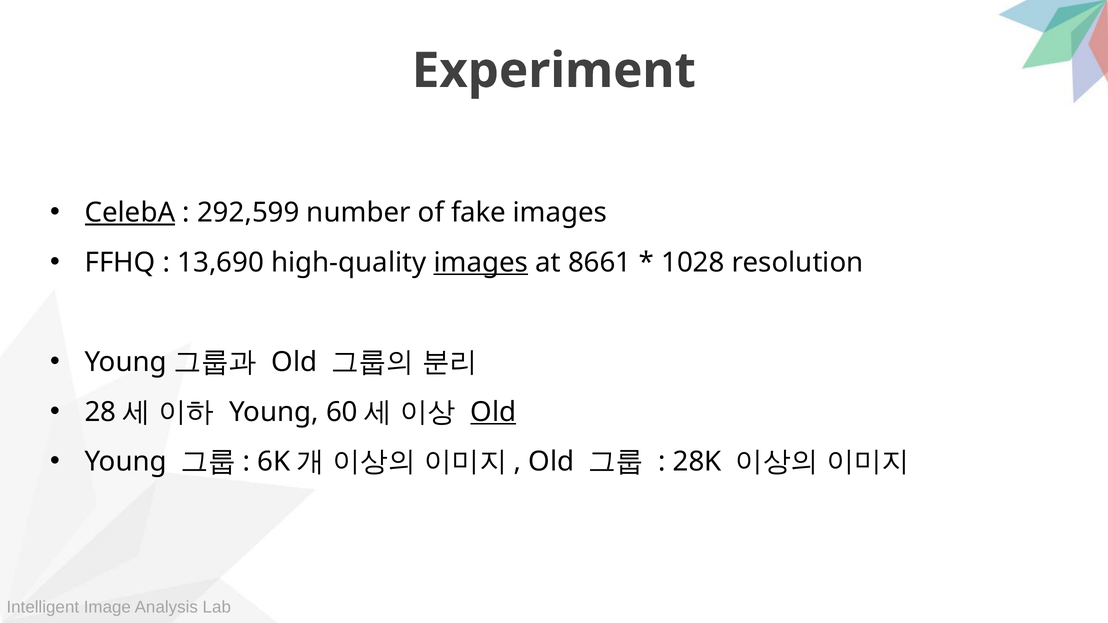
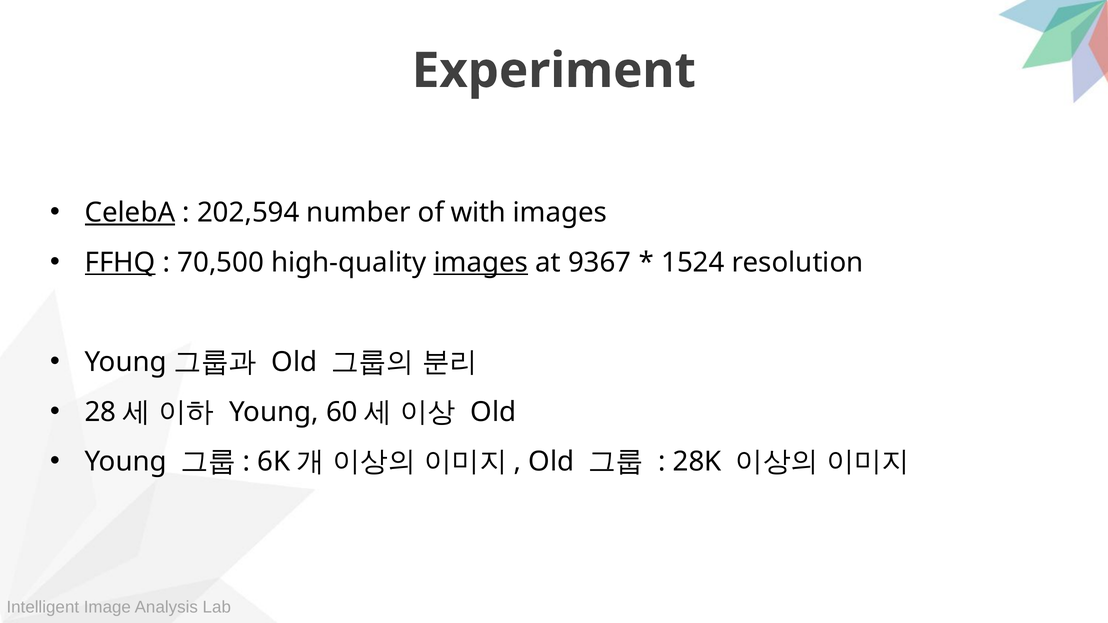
292,599: 292,599 -> 202,594
fake: fake -> with
FFHQ underline: none -> present
13,690: 13,690 -> 70,500
8661: 8661 -> 9367
1028: 1028 -> 1524
Old at (493, 412) underline: present -> none
